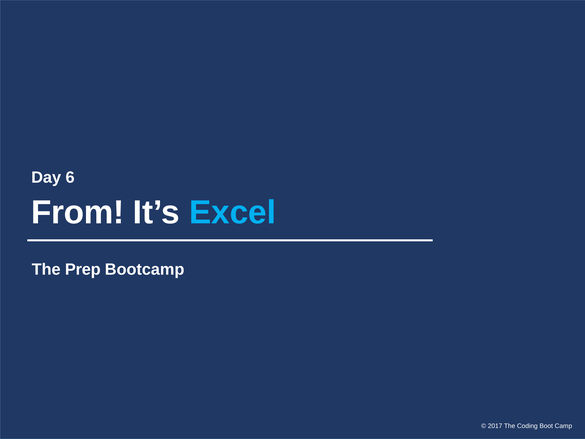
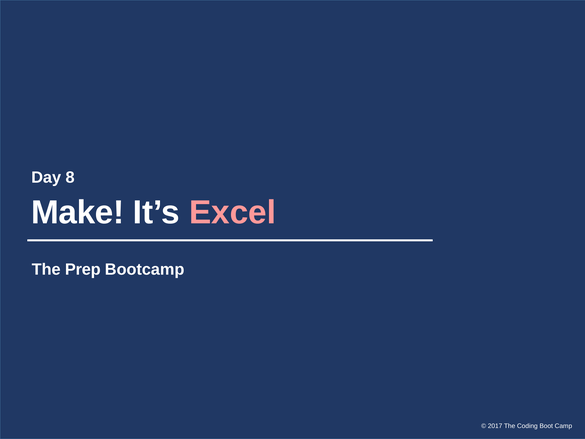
6: 6 -> 8
From: From -> Make
Excel colour: light blue -> pink
